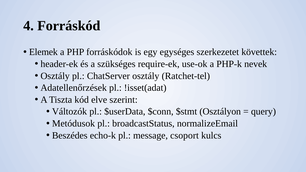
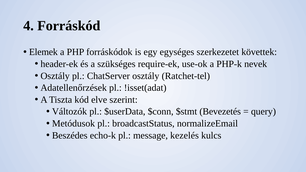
Osztályon: Osztályon -> Bevezetés
csoport: csoport -> kezelés
